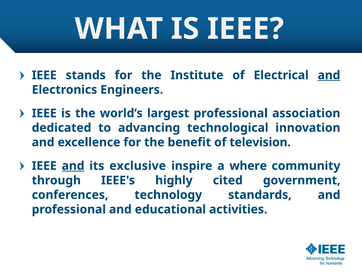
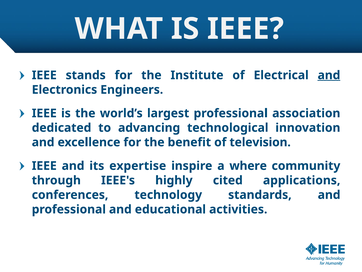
and at (73, 166) underline: present -> none
exclusive: exclusive -> expertise
government: government -> applications
